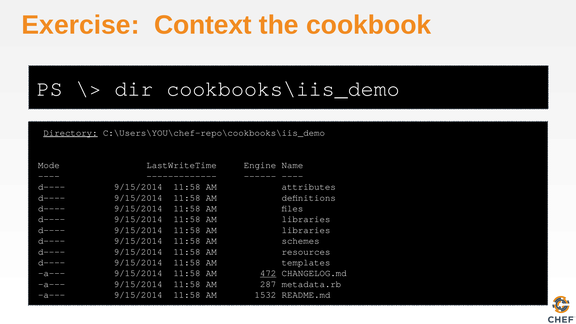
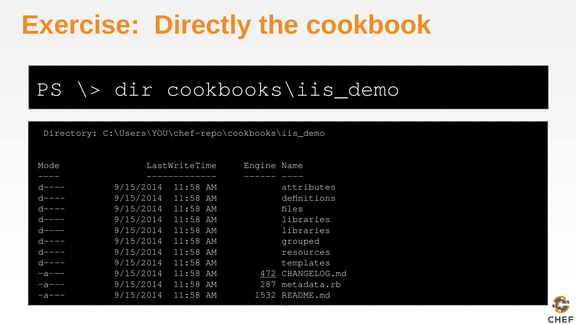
Context: Context -> Directly
Directory underline: present -> none
schemes: schemes -> grouped
